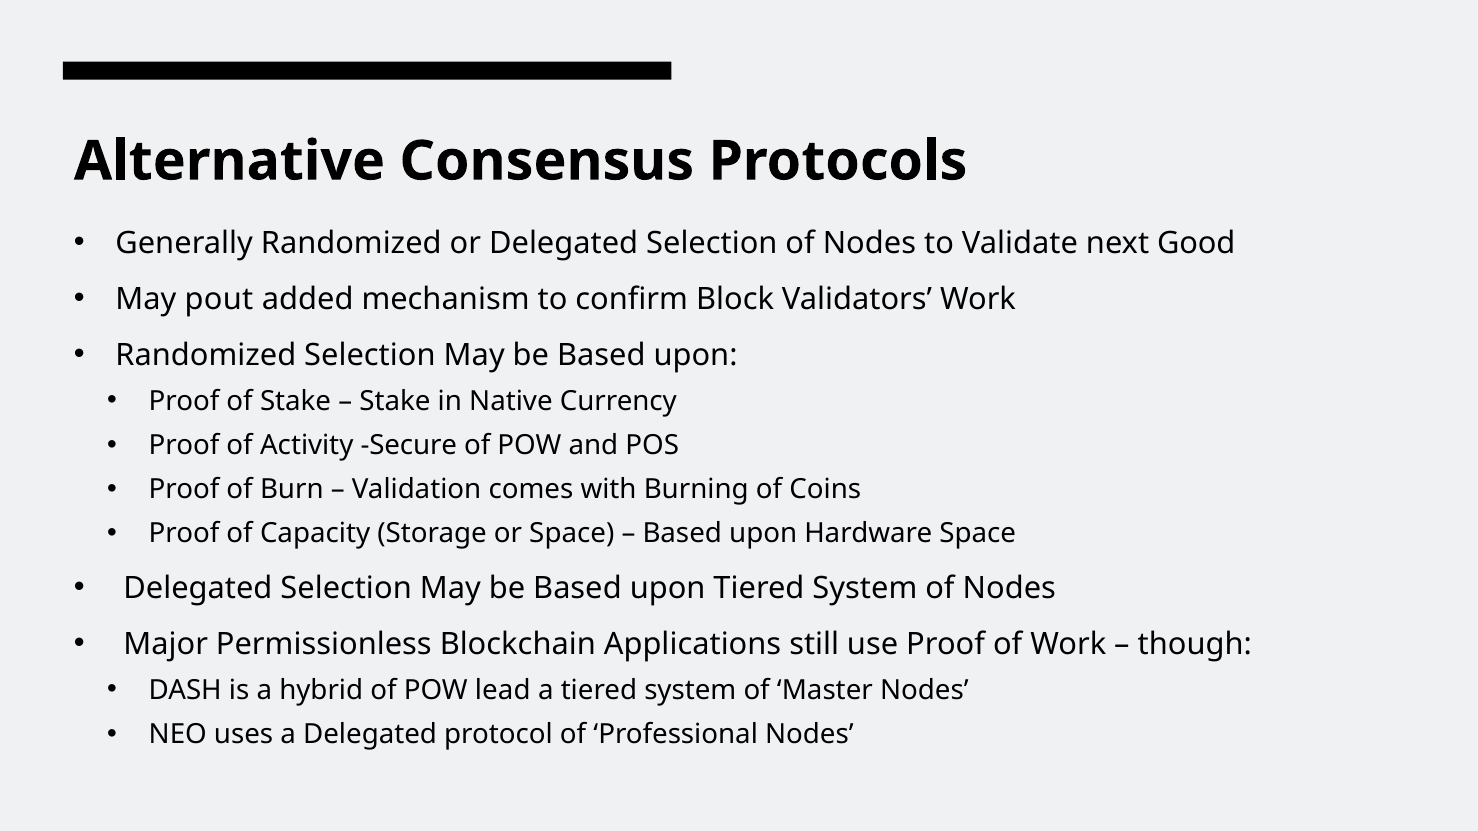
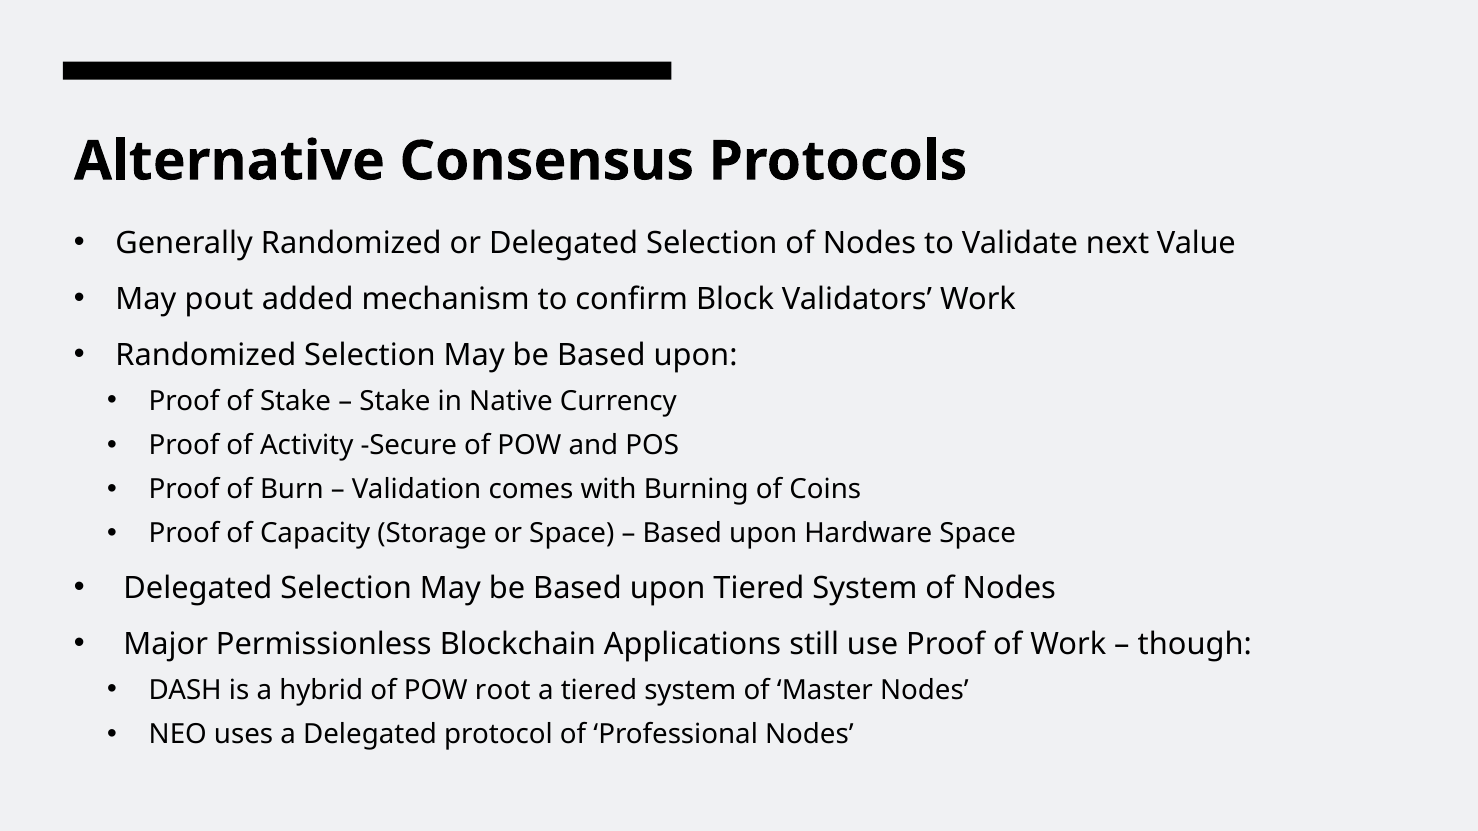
Good: Good -> Value
lead: lead -> root
